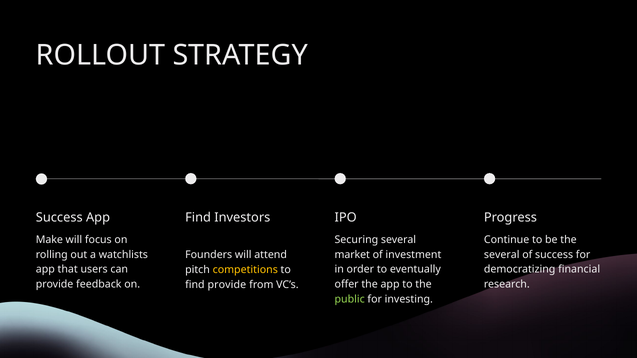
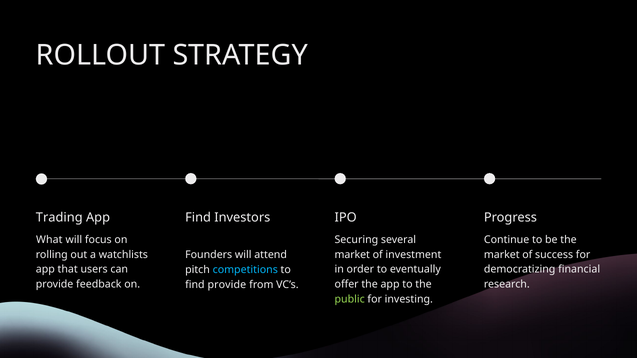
Success at (59, 218): Success -> Trading
Make: Make -> What
several at (502, 255): several -> market
competitions colour: yellow -> light blue
